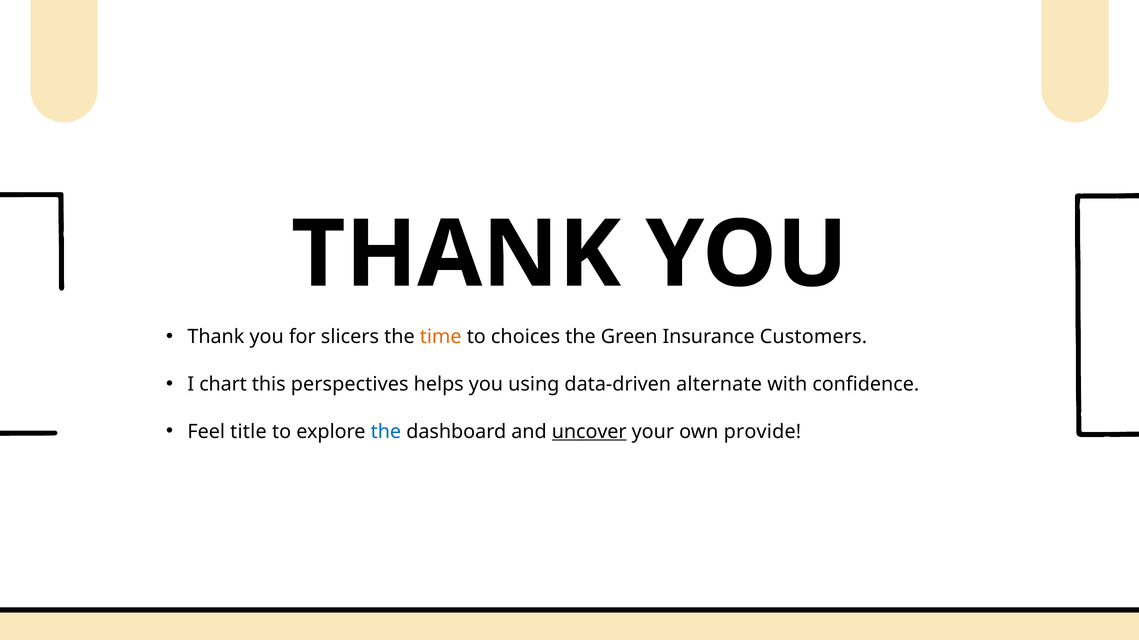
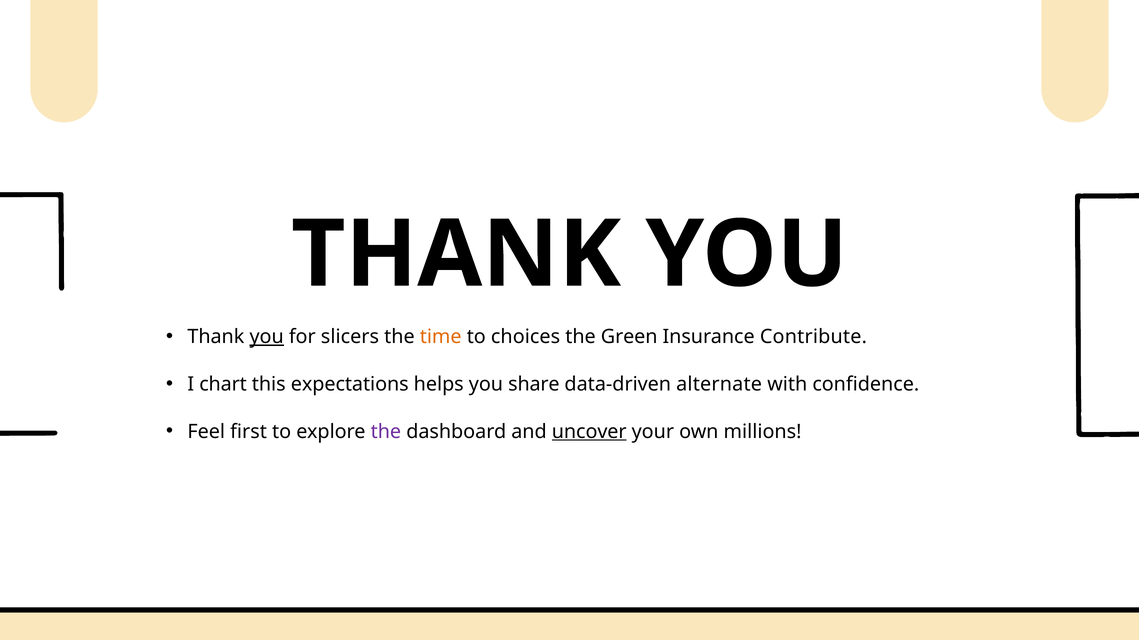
you at (267, 337) underline: none -> present
Customers: Customers -> Contribute
perspectives: perspectives -> expectations
using: using -> share
title: title -> first
the at (386, 432) colour: blue -> purple
provide: provide -> millions
